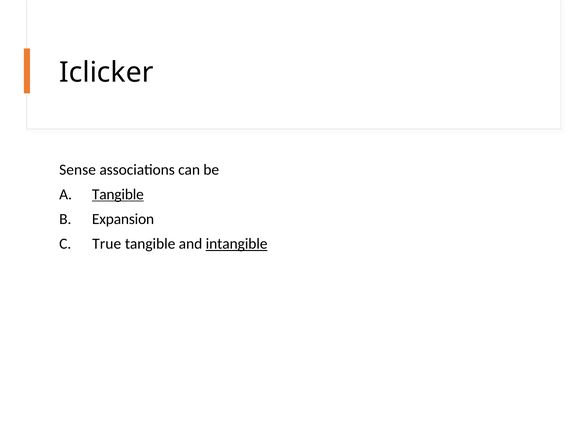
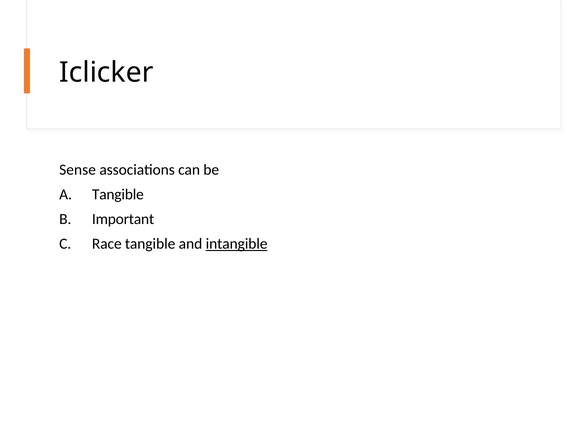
Tangible at (118, 194) underline: present -> none
Expansion: Expansion -> Important
True: True -> Race
